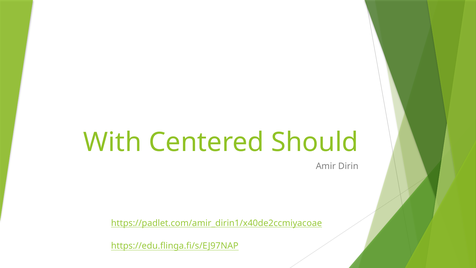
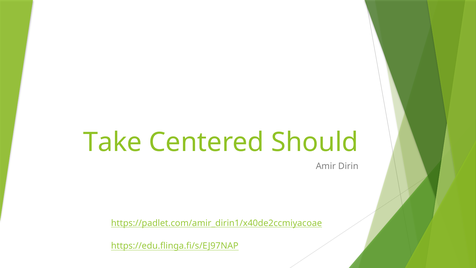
With: With -> Take
